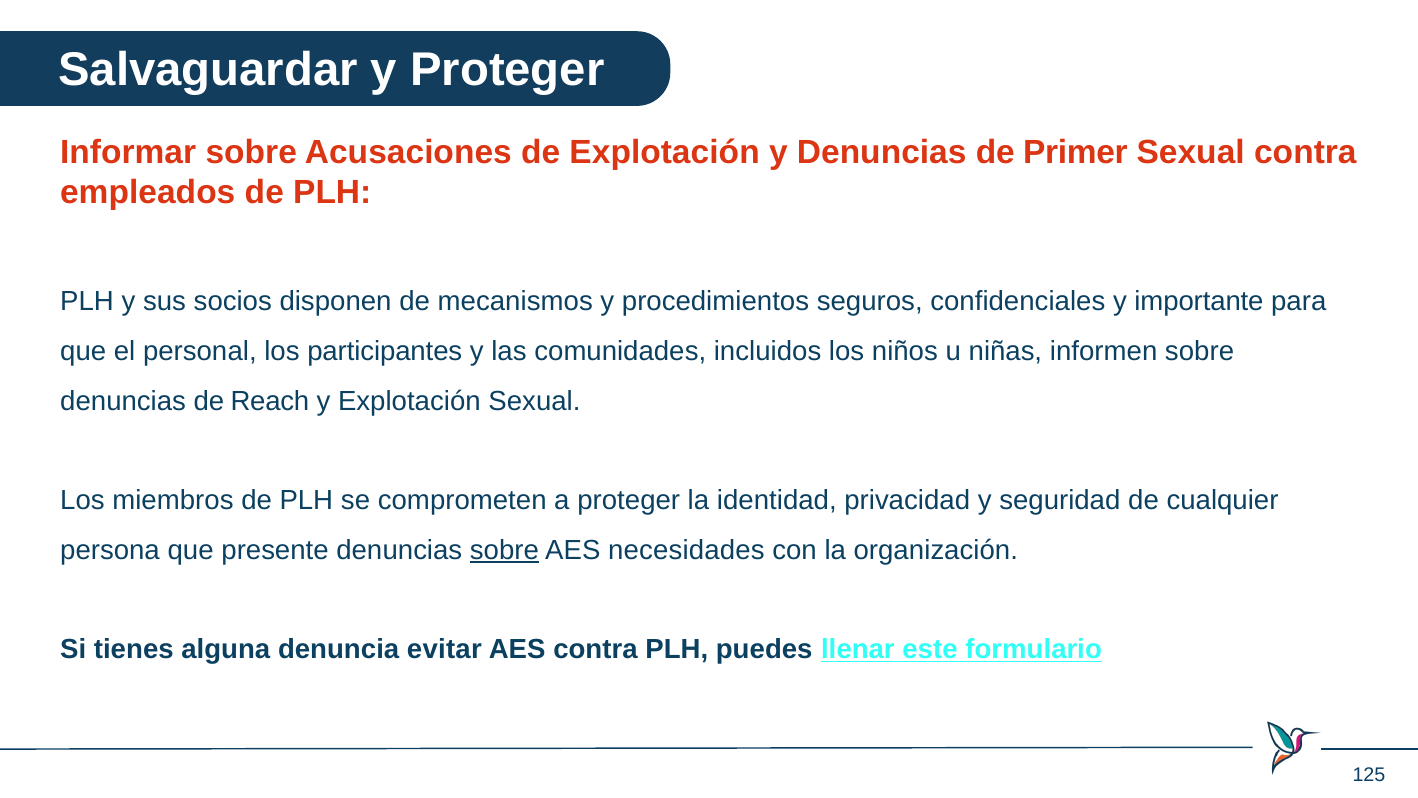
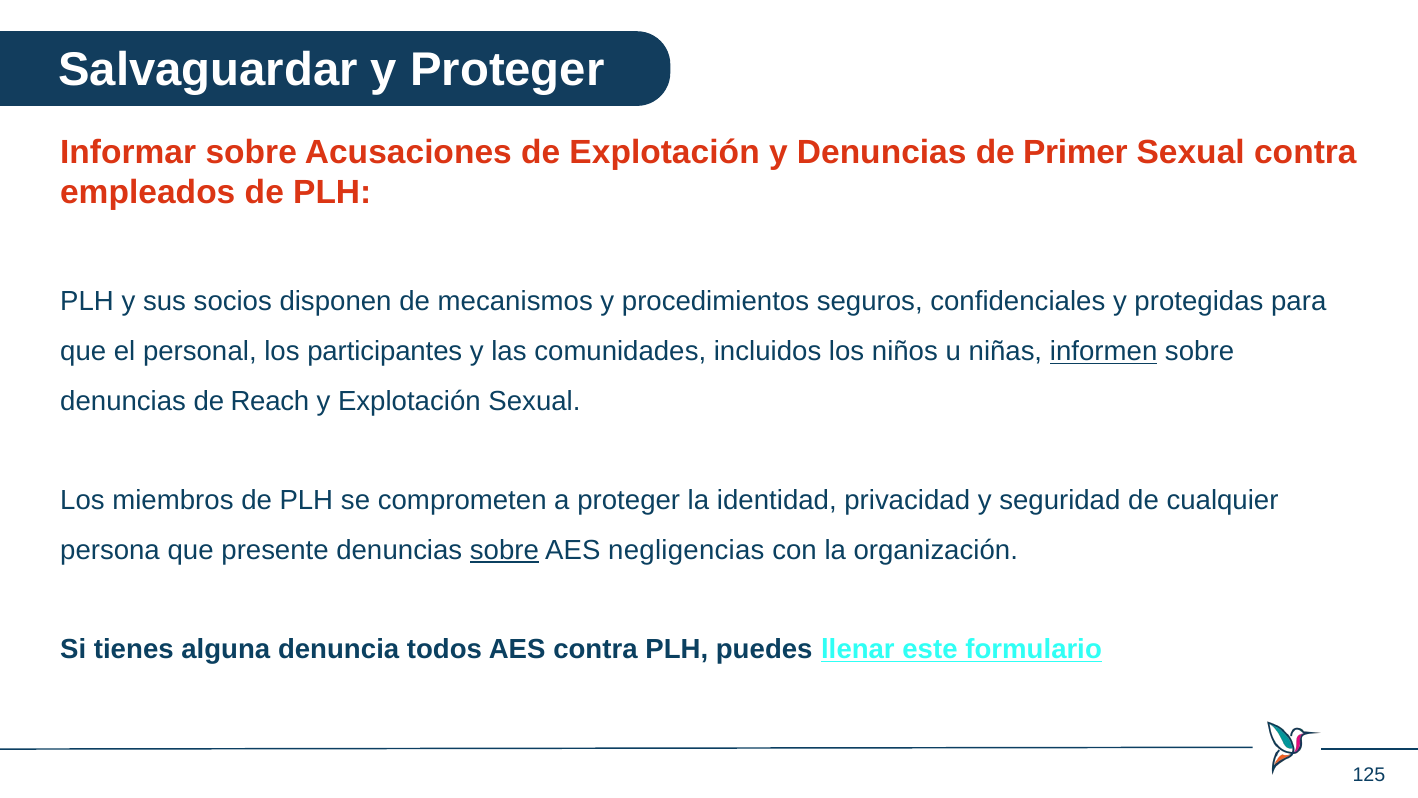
importante: importante -> protegidas
informen underline: none -> present
necesidades: necesidades -> negligencias
evitar: evitar -> todos
